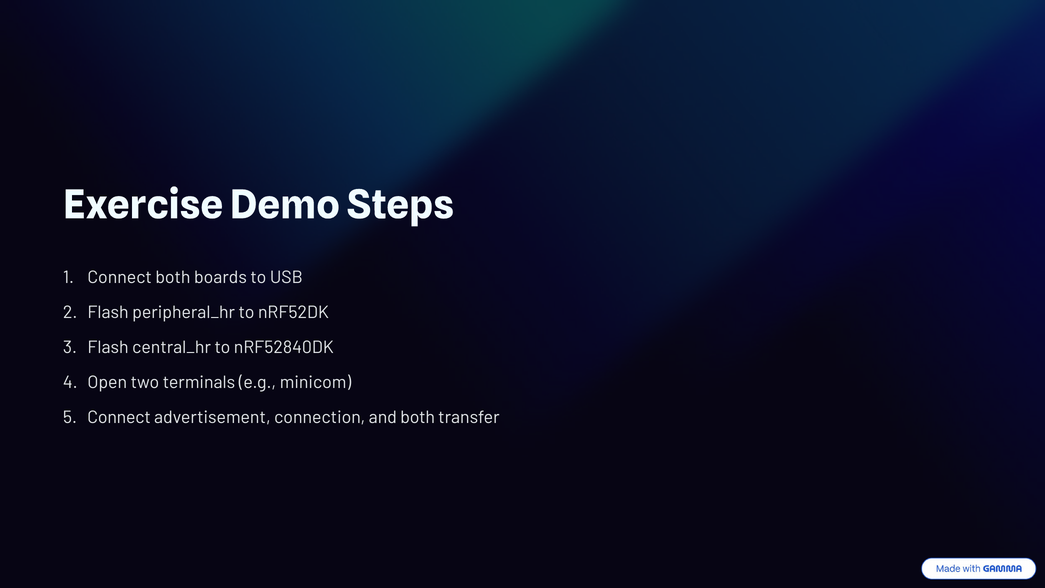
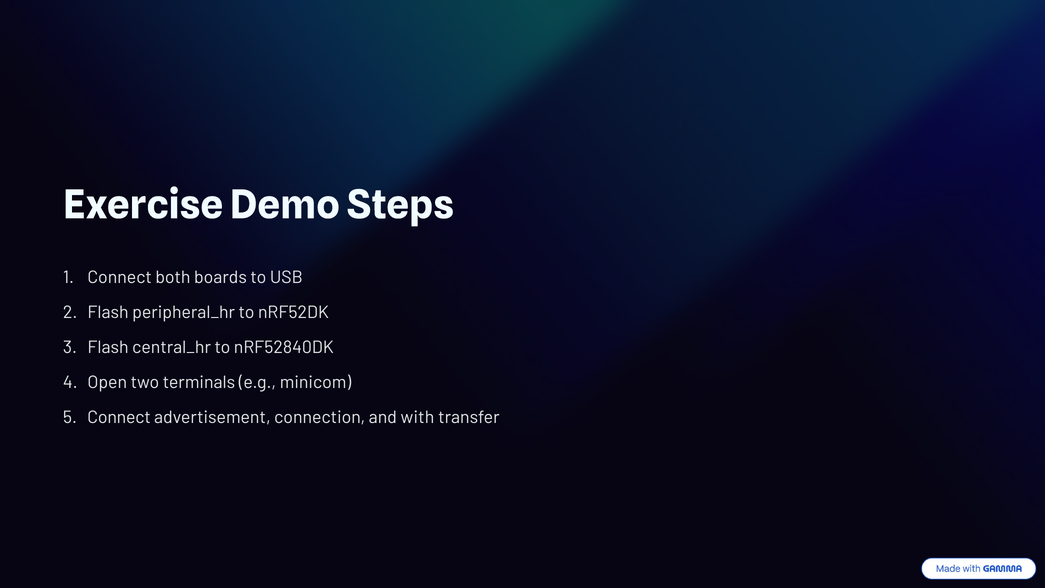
and both: both -> with
